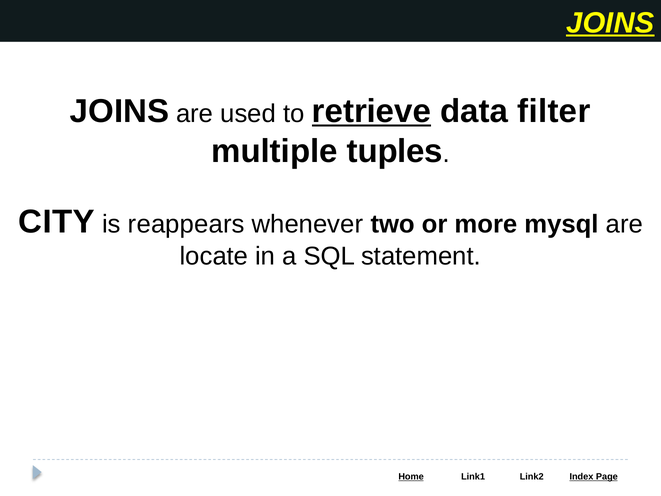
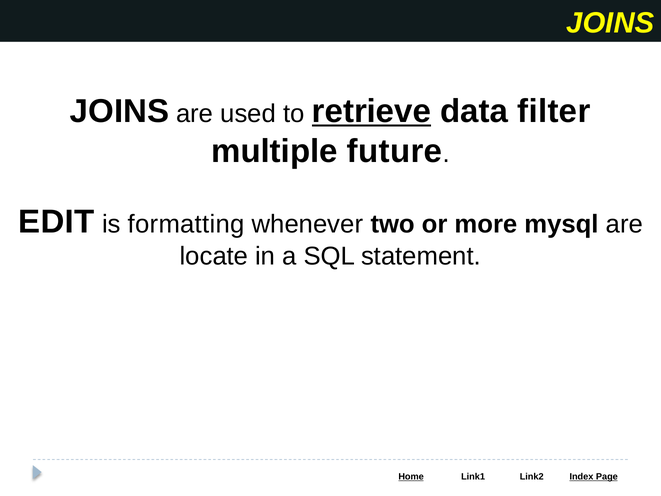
JOINS at (610, 23) underline: present -> none
tuples: tuples -> future
CITY: CITY -> EDIT
reappears: reappears -> formatting
